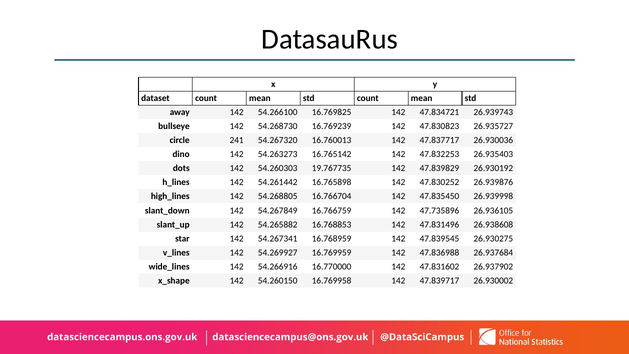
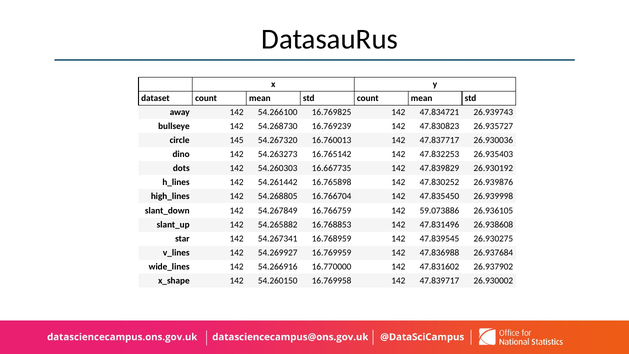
241: 241 -> 145
19.767735: 19.767735 -> 16.667735
47.735896: 47.735896 -> 59.073886
